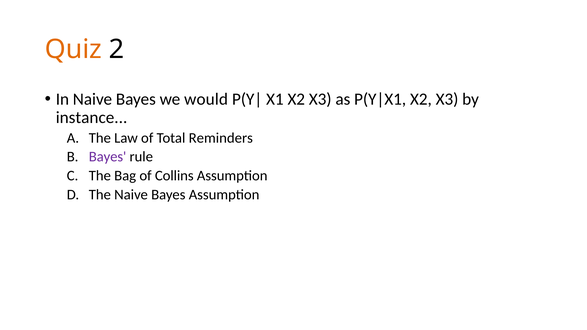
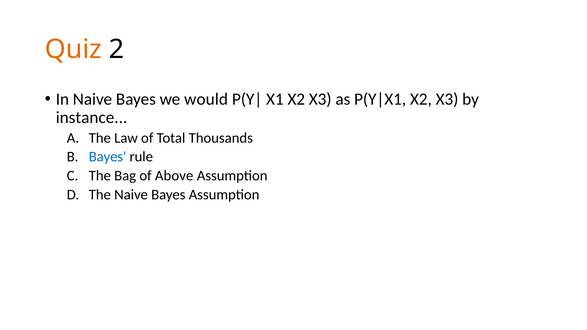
Reminders: Reminders -> Thousands
Bayes at (108, 157) colour: purple -> blue
Collins: Collins -> Above
